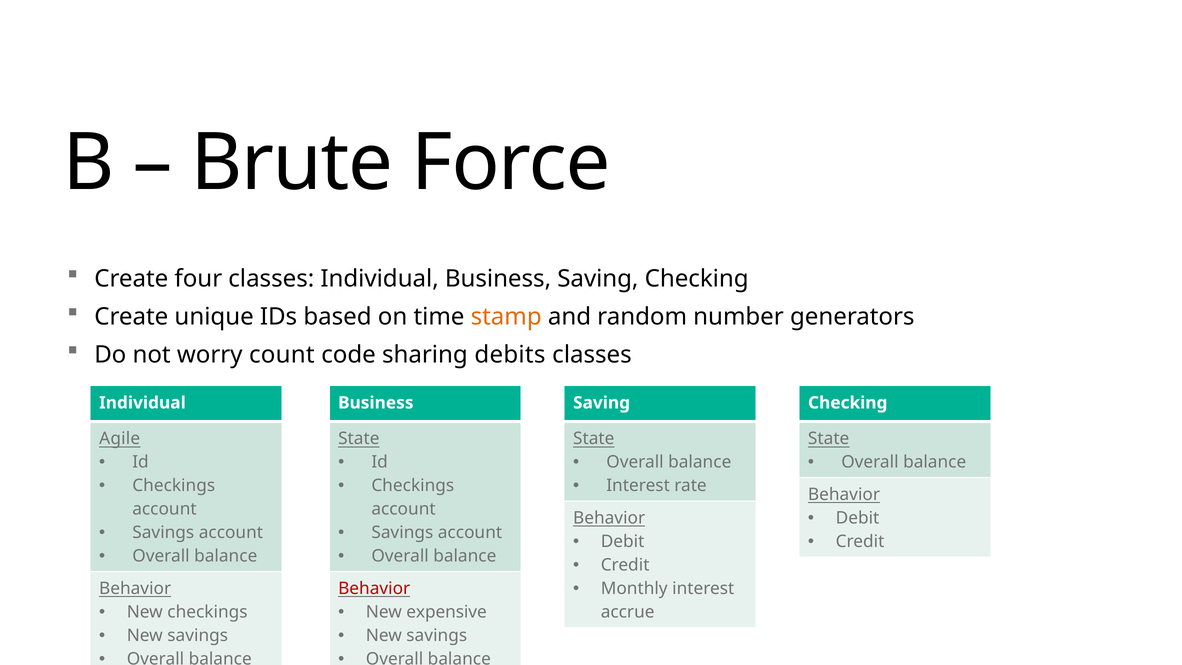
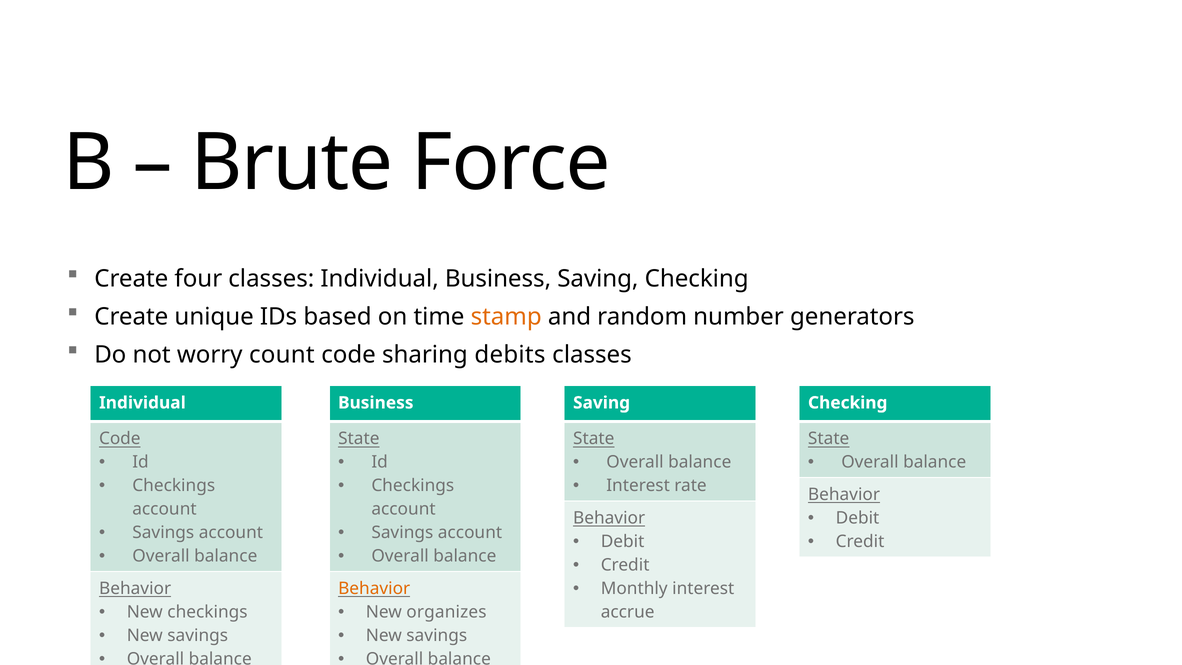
Agile at (120, 439): Agile -> Code
Behavior at (374, 589) colour: red -> orange
expensive: expensive -> organizes
